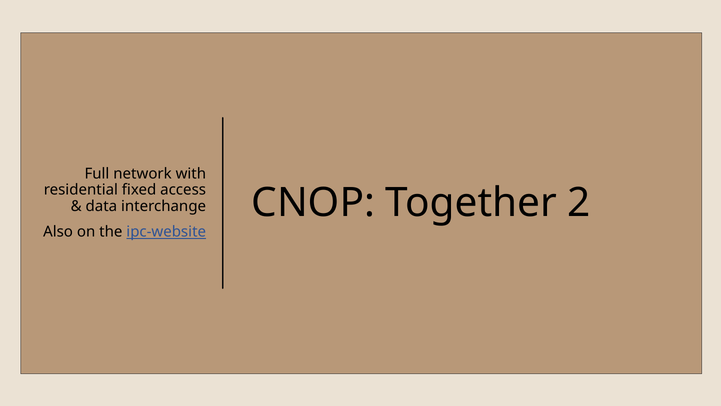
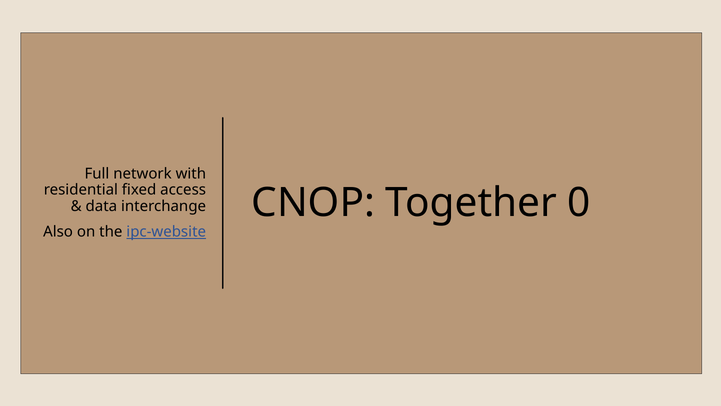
2: 2 -> 0
